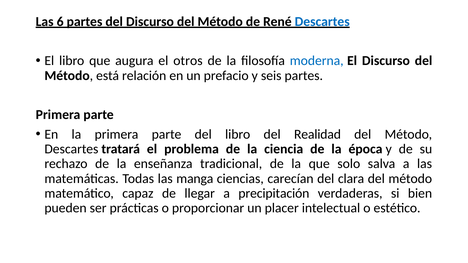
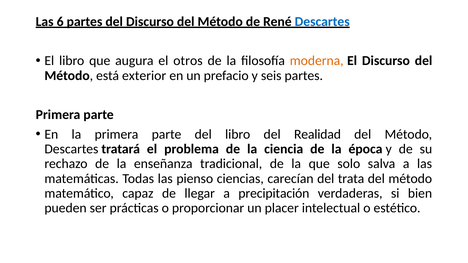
moderna colour: blue -> orange
relación: relación -> exterior
manga: manga -> pienso
clara: clara -> trata
